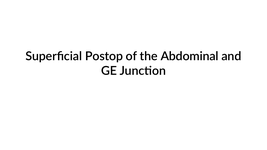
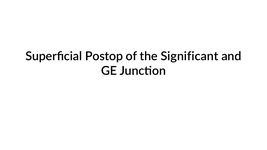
Abdominal: Abdominal -> Significant
